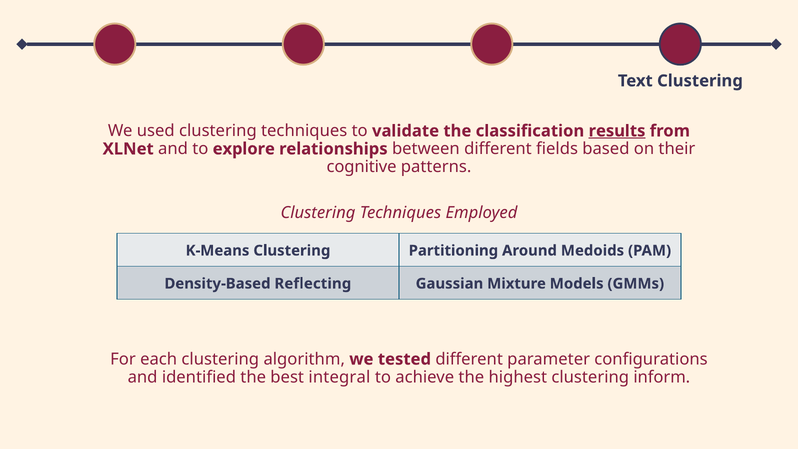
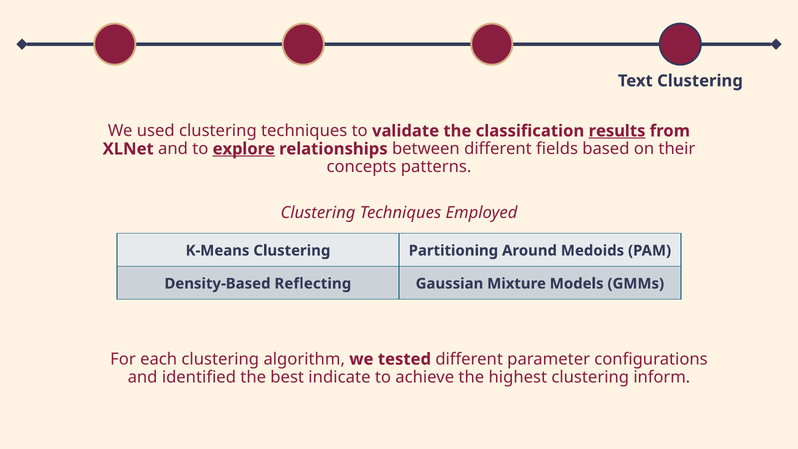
explore underline: none -> present
cognitive: cognitive -> concepts
integral: integral -> indicate
